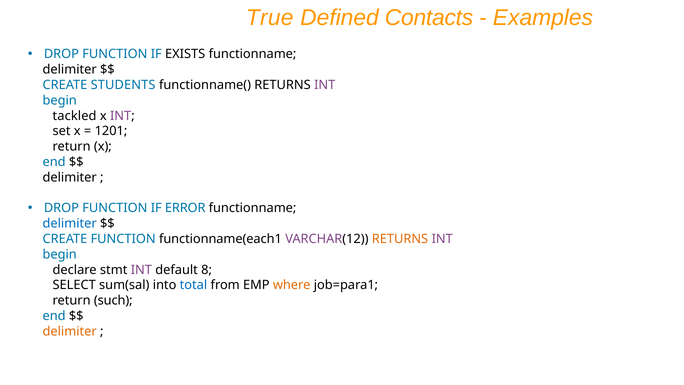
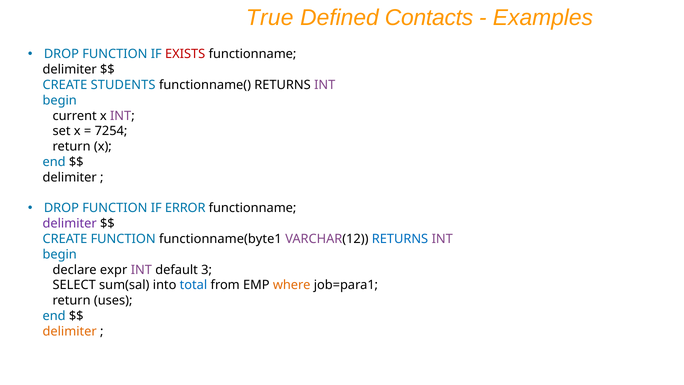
EXISTS colour: black -> red
tackled: tackled -> current
1201: 1201 -> 7254
delimiter at (70, 223) colour: blue -> purple
functionname(each1: functionname(each1 -> functionname(byte1
RETURNS at (400, 239) colour: orange -> blue
stmt: stmt -> expr
8: 8 -> 3
such: such -> uses
